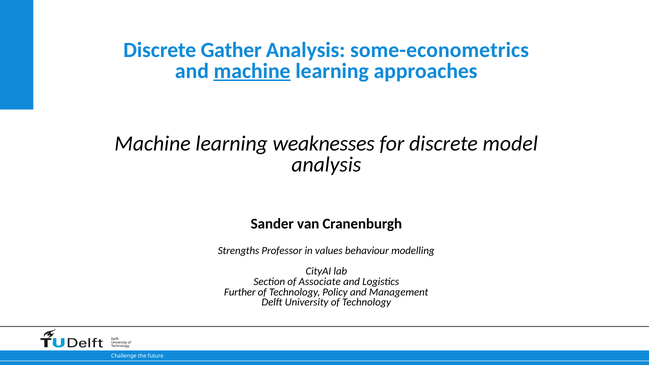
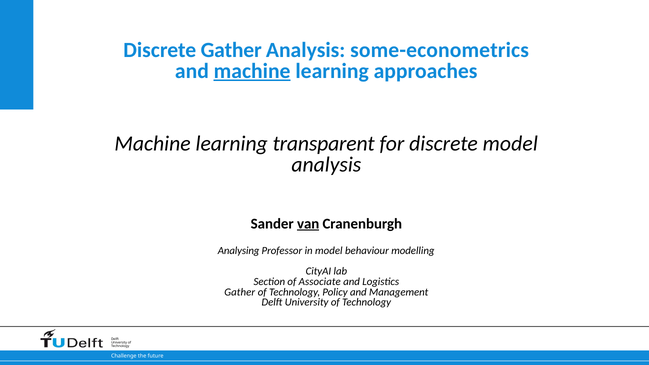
weaknesses: weaknesses -> transparent
van underline: none -> present
Strengths: Strengths -> Analysing
in values: values -> model
Further at (240, 292): Further -> Gather
